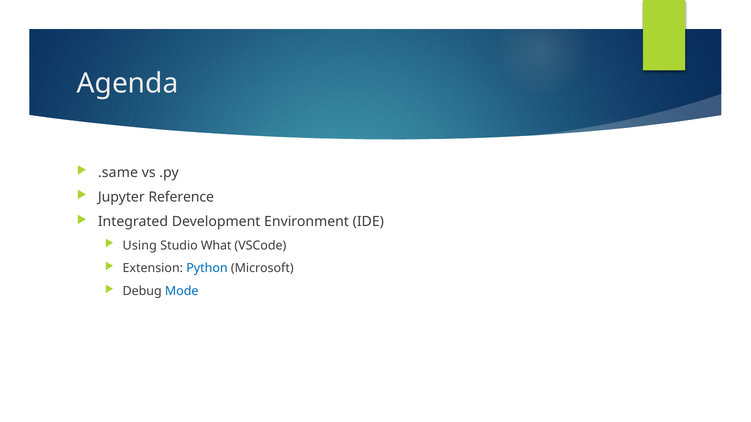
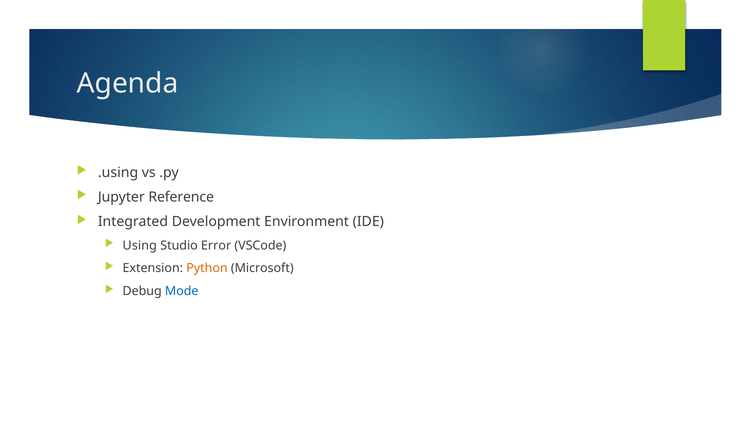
.same: .same -> .using
What: What -> Error
Python colour: blue -> orange
